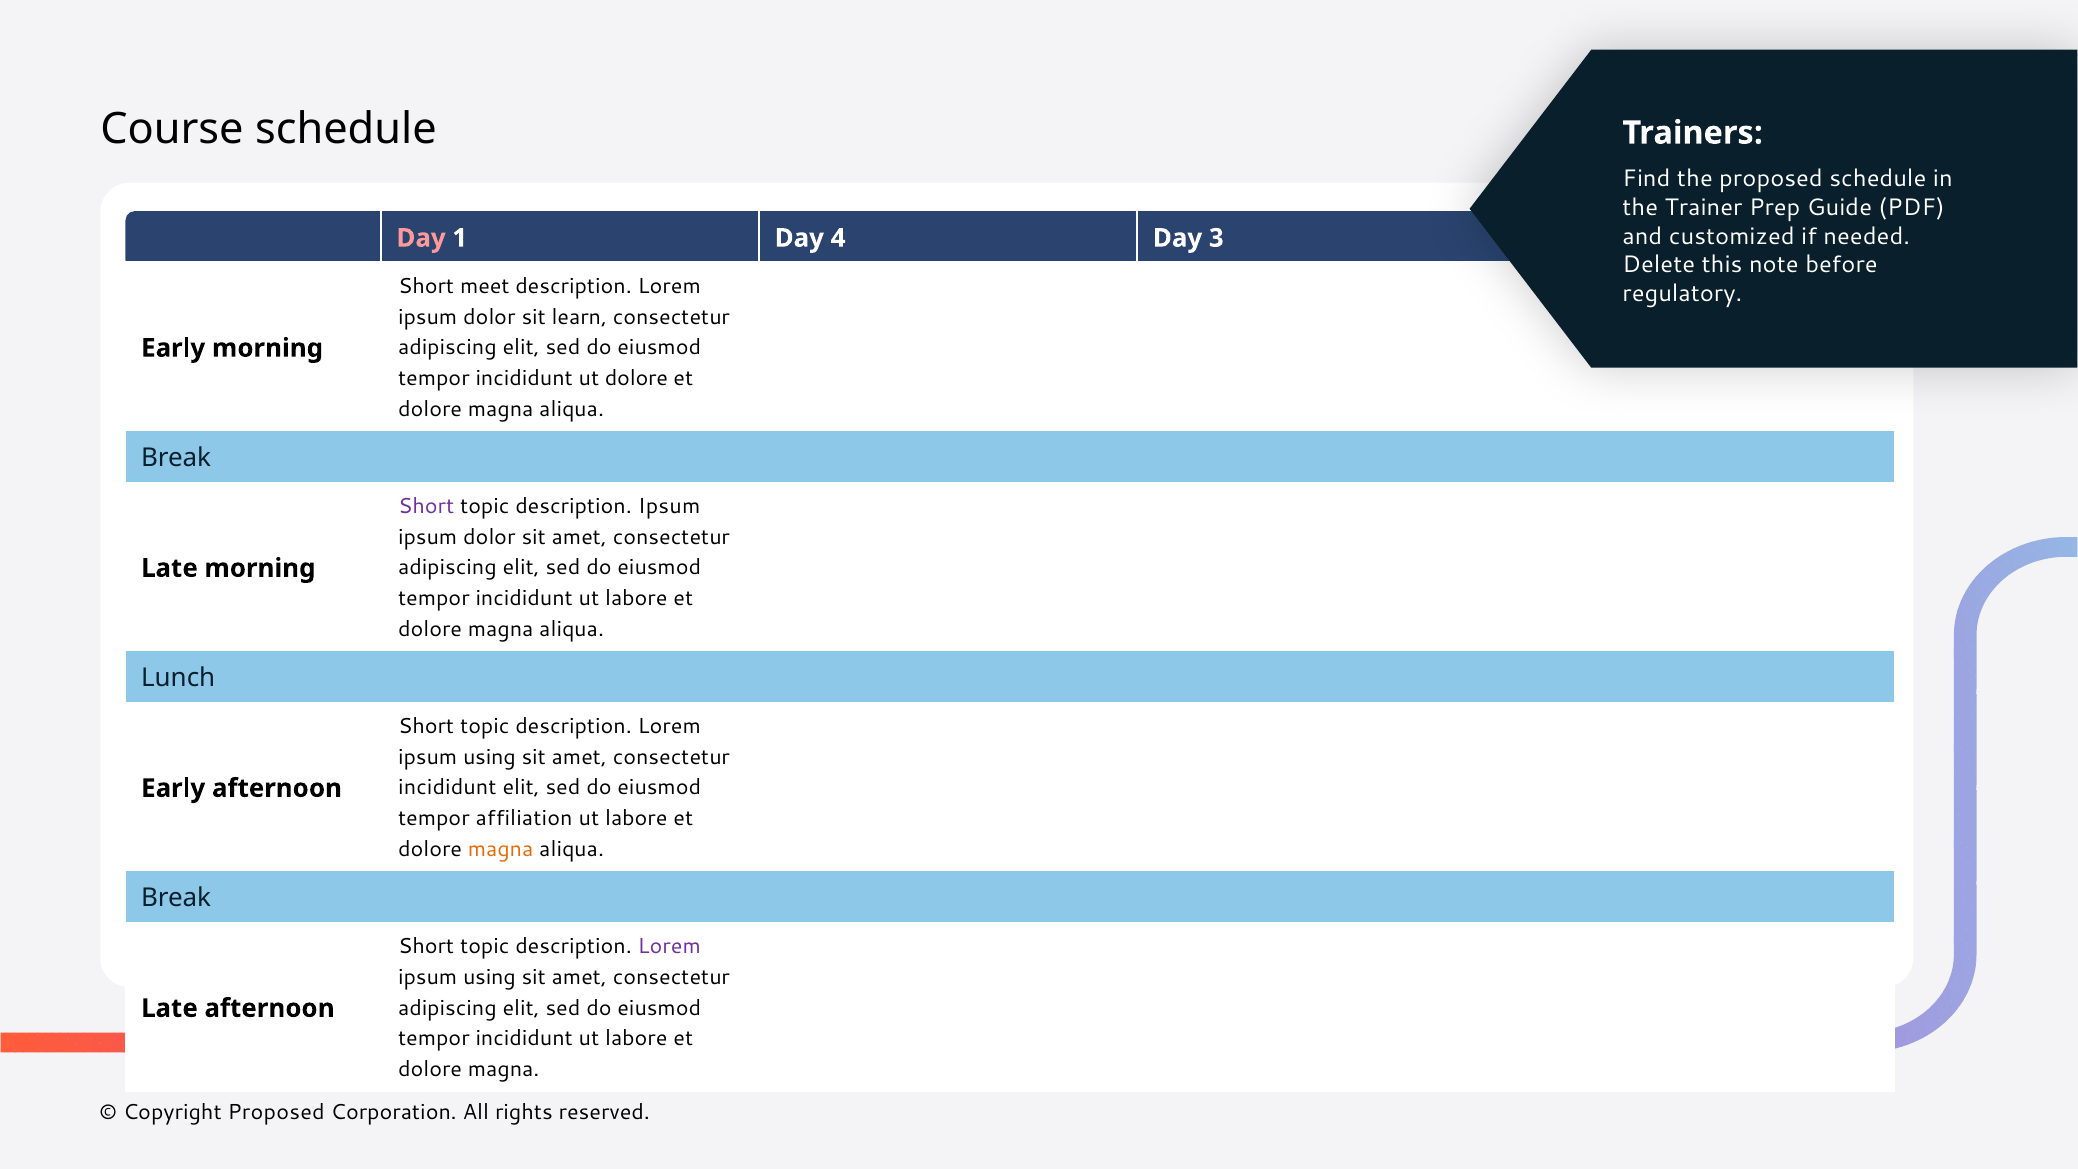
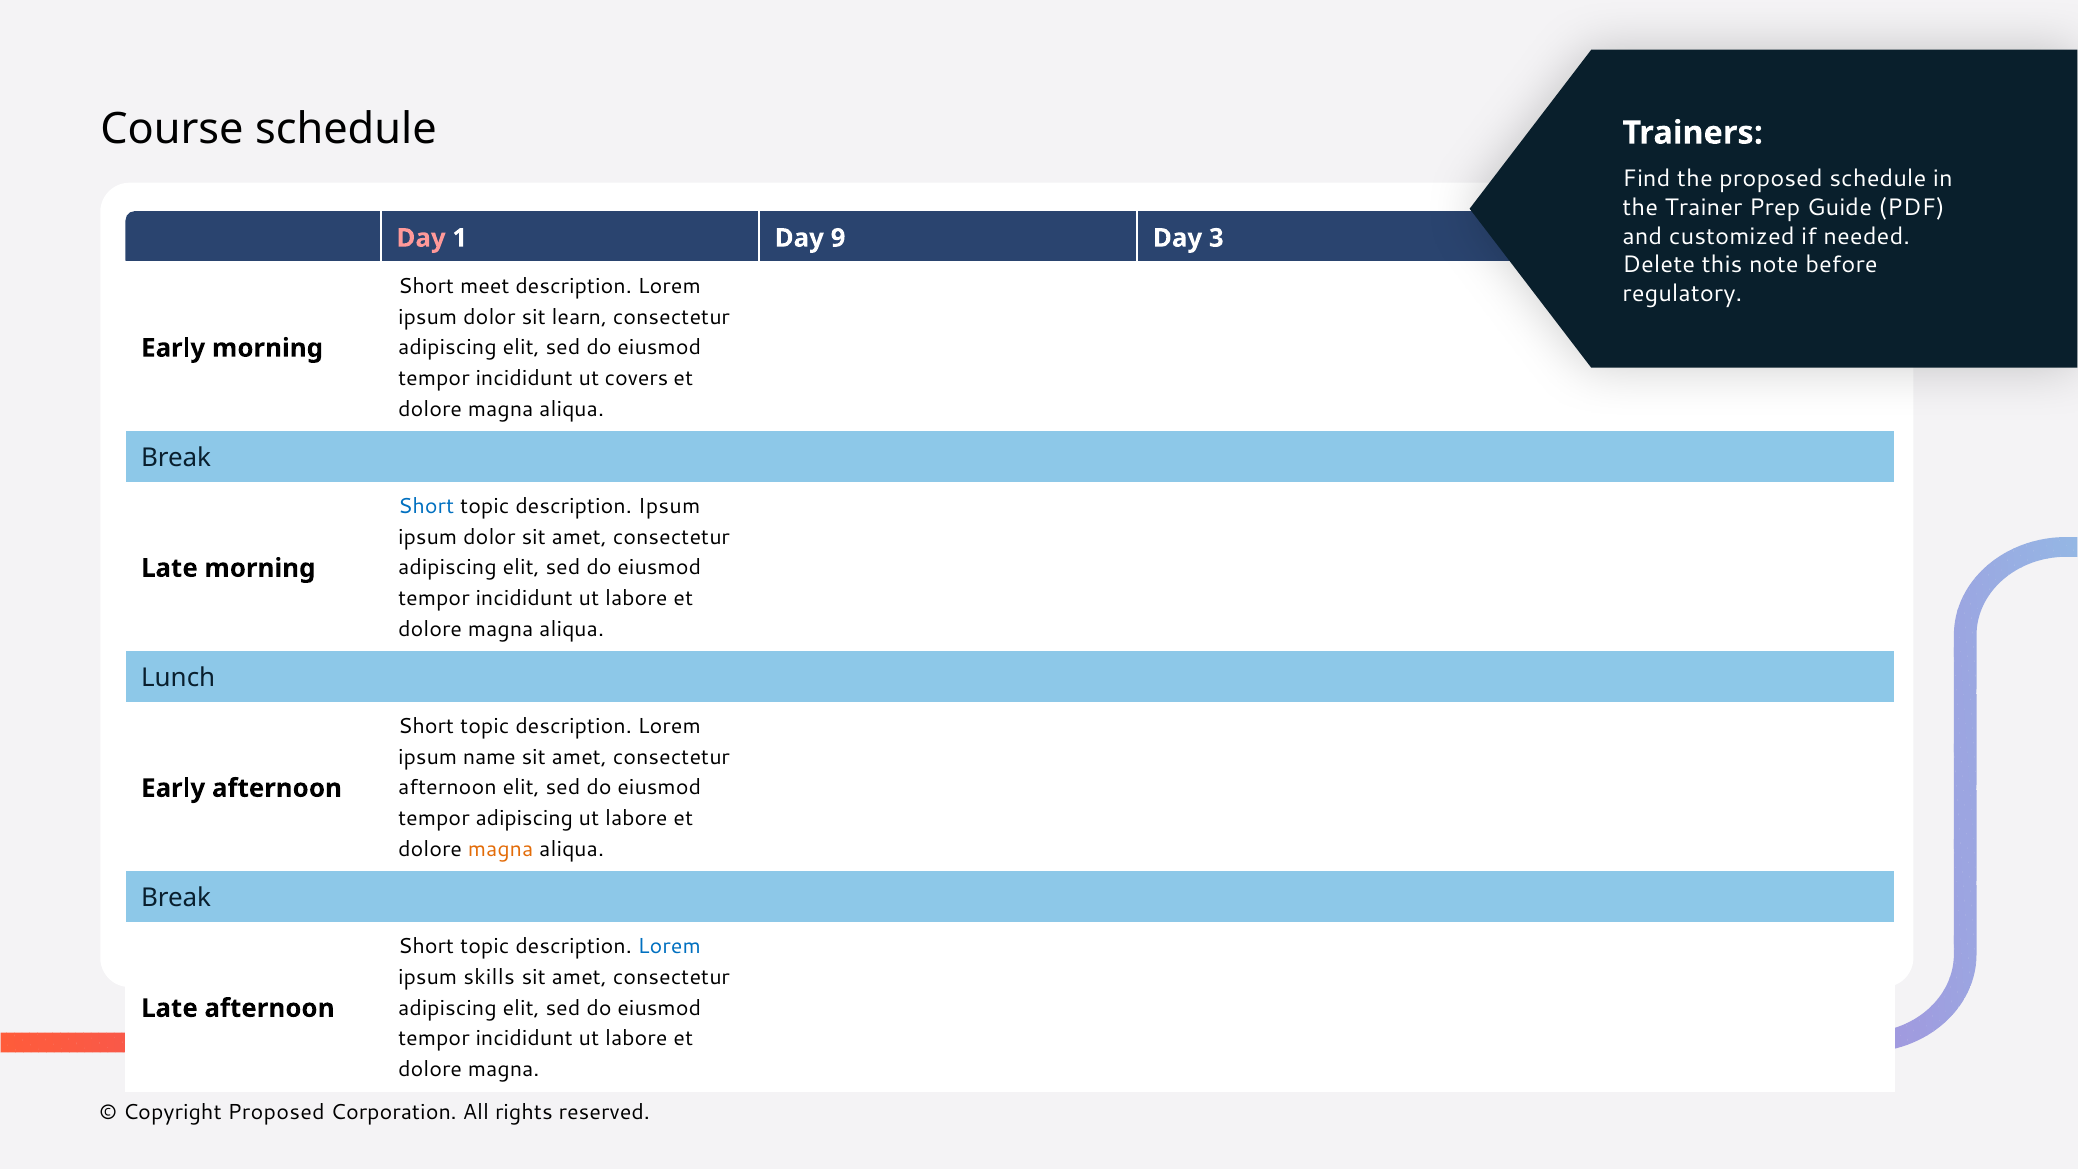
1 Day 4: 4 -> 9
ut dolore: dolore -> covers
Short at (426, 506) colour: purple -> blue
using at (489, 757): using -> name
incididunt at (447, 788): incididunt -> afternoon
tempor affiliation: affiliation -> adipiscing
Lorem at (669, 946) colour: purple -> blue
using at (489, 977): using -> skills
